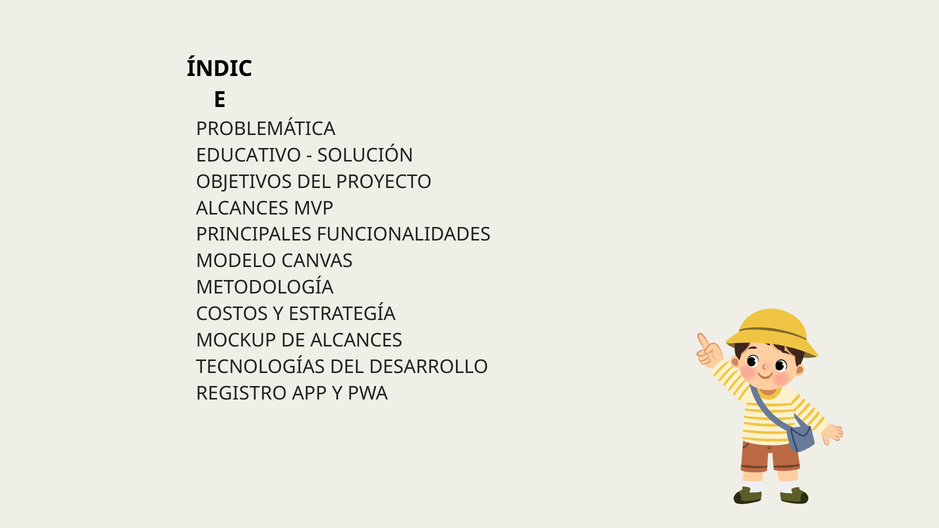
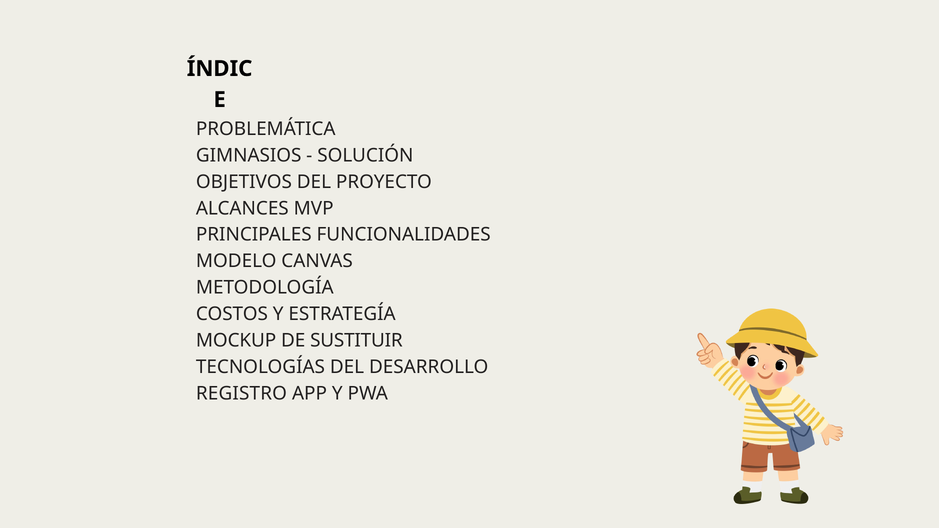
EDUCATIVO: EDUCATIVO -> GIMNASIOS
DE ALCANCES: ALCANCES -> SUSTITUIR
